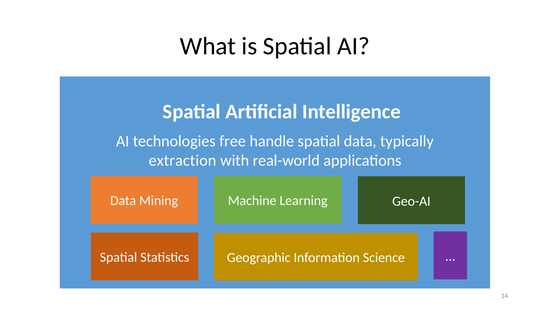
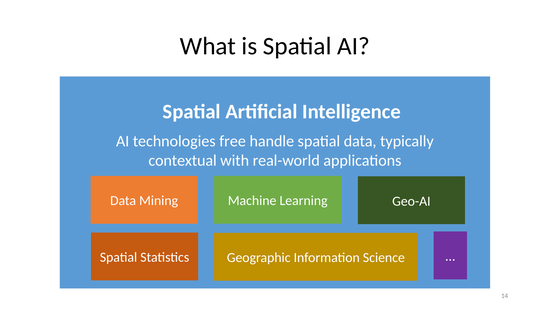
extraction: extraction -> contextual
